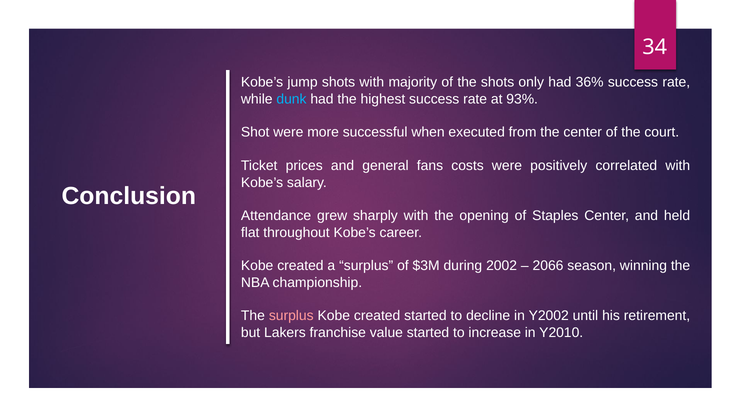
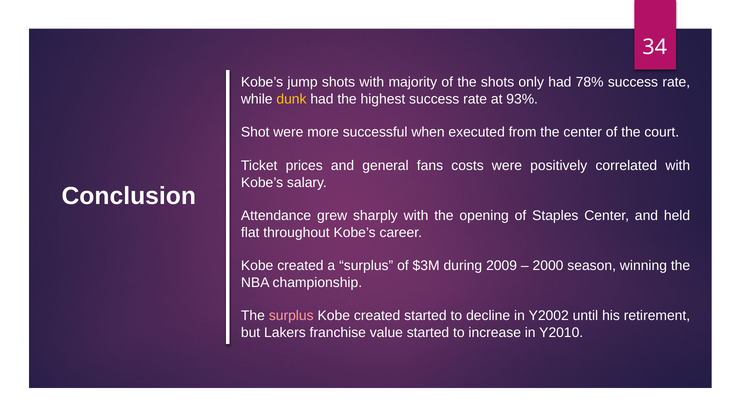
36%: 36% -> 78%
dunk colour: light blue -> yellow
2002: 2002 -> 2009
2066: 2066 -> 2000
